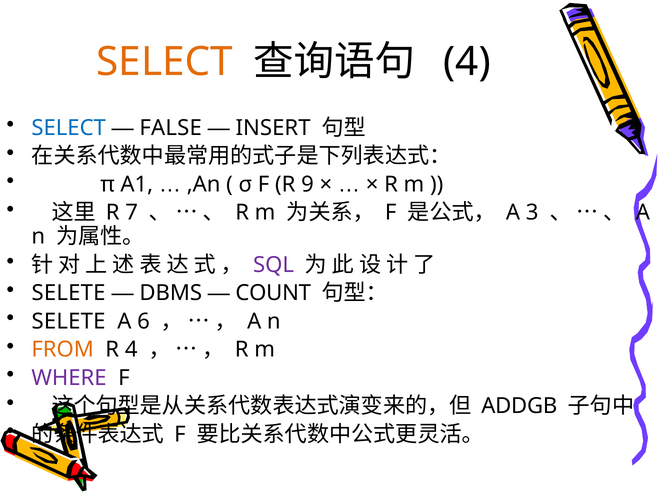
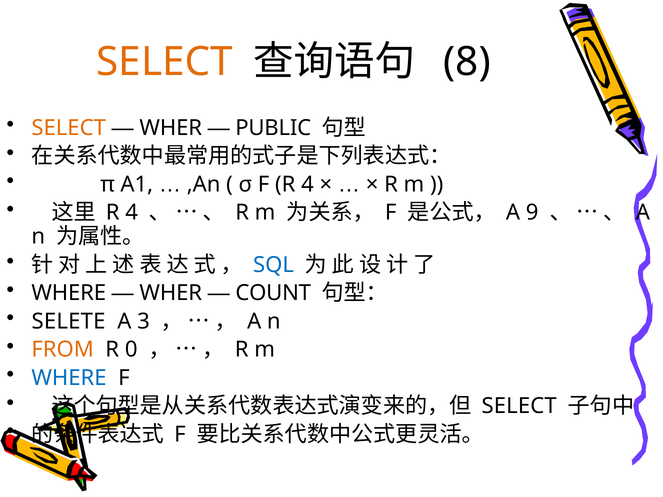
4 at (467, 62): 4 -> 8
SELECT at (69, 128) colour: blue -> orange
FALSE at (171, 128): FALSE -> WHER
INSERT: INSERT -> PUBLIC
F R 9: 9 -> 4
7 at (132, 213): 7 -> 4
3: 3 -> 9
SQL colour: purple -> blue
SELETE at (69, 293): SELETE -> WHERE
DBMS at (171, 293): DBMS -> WHER
6: 6 -> 3
R 4: 4 -> 0
WHERE at (69, 378) colour: purple -> blue
ADDGB at (519, 406): ADDGB -> SELECT
